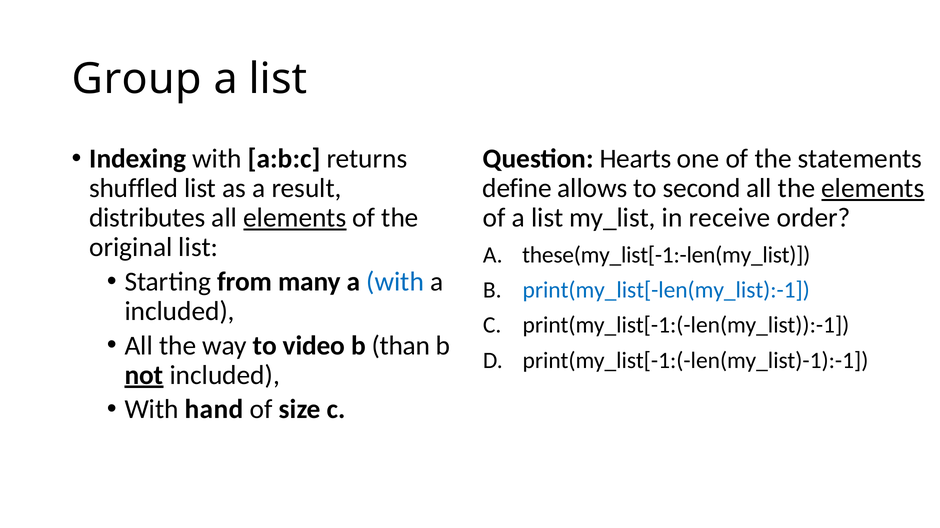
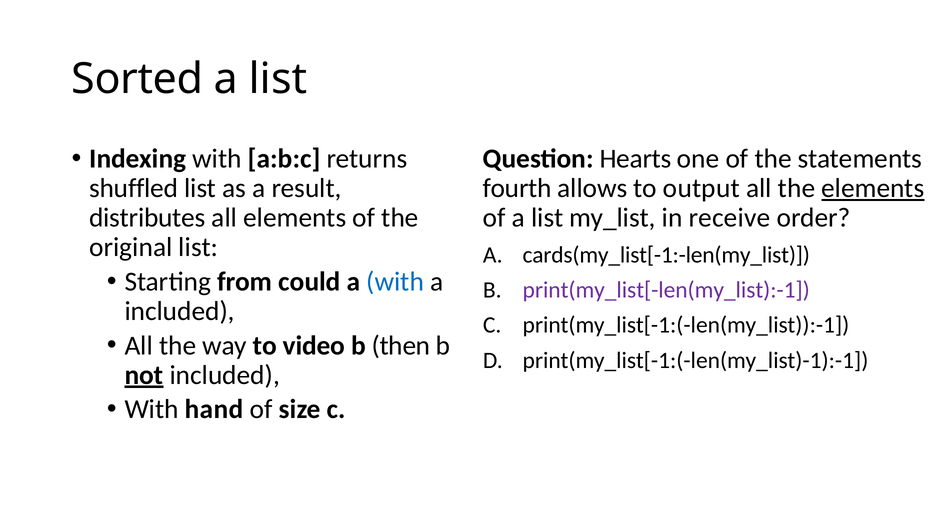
Group: Group -> Sorted
define: define -> fourth
second: second -> output
elements at (295, 218) underline: present -> none
these(my_list[-1:-len(my_list: these(my_list[-1:-len(my_list -> cards(my_list[-1:-len(my_list
many: many -> could
print(my_list[-len(my_list):-1 colour: blue -> purple
than: than -> then
